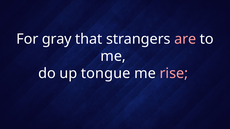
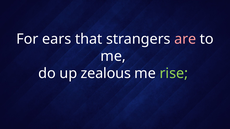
gray: gray -> ears
tongue: tongue -> zealous
rise colour: pink -> light green
